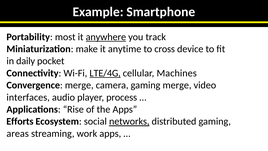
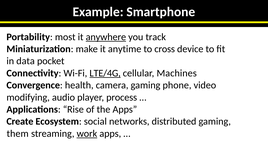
daily: daily -> data
Convergence merge: merge -> health
gaming merge: merge -> phone
interfaces: interfaces -> modifying
Efforts: Efforts -> Create
networks underline: present -> none
areas: areas -> them
work underline: none -> present
